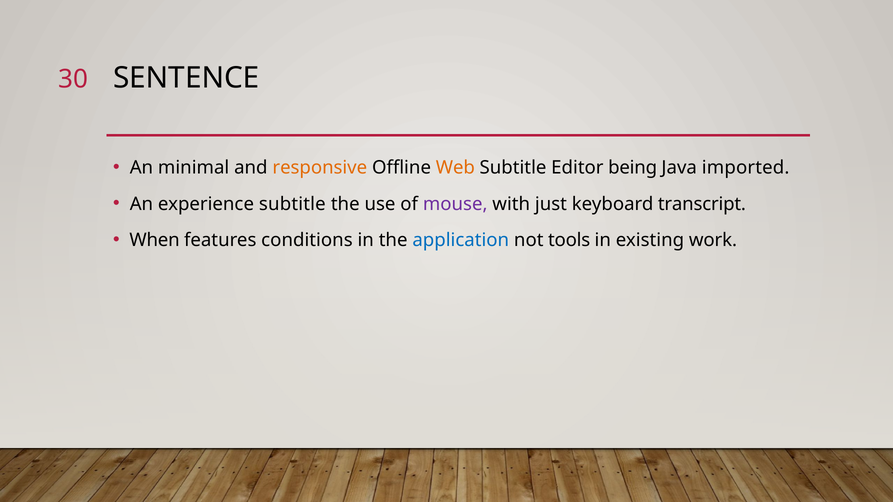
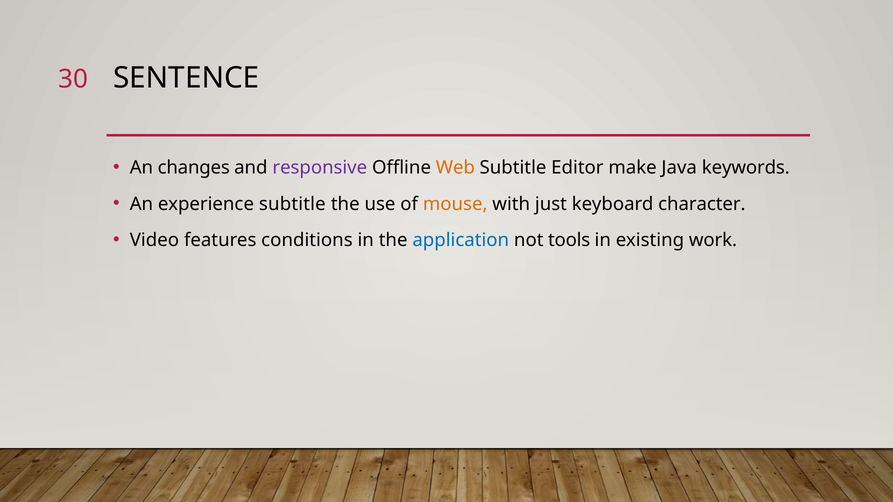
minimal: minimal -> changes
responsive colour: orange -> purple
being: being -> make
imported: imported -> keywords
mouse colour: purple -> orange
transcript: transcript -> character
When: When -> Video
